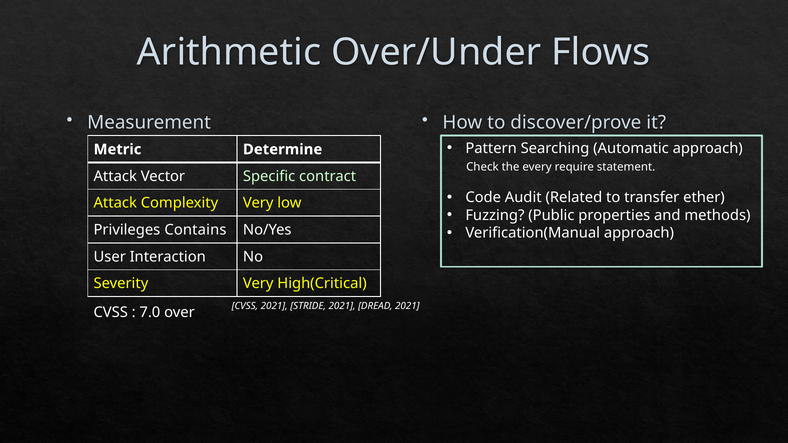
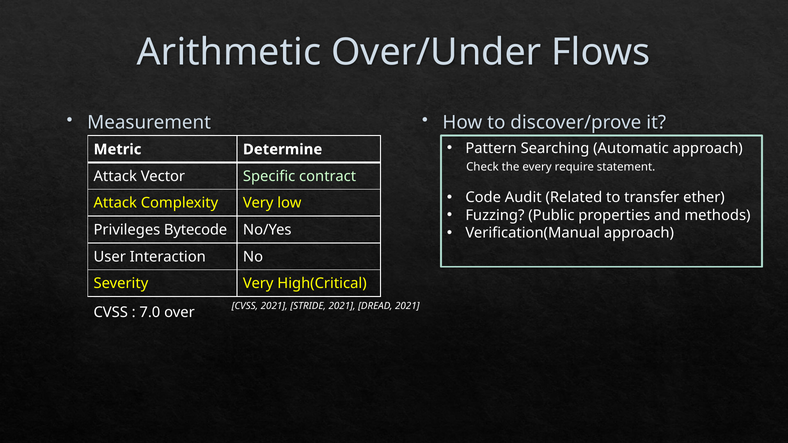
Contains: Contains -> Bytecode
